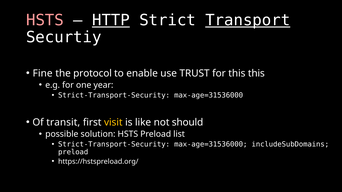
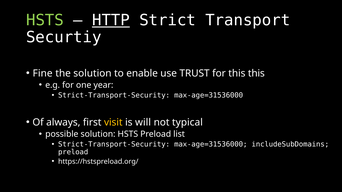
HSTS at (45, 20) colour: pink -> light green
Transport underline: present -> none
the protocol: protocol -> solution
transit: transit -> always
like: like -> will
should: should -> typical
